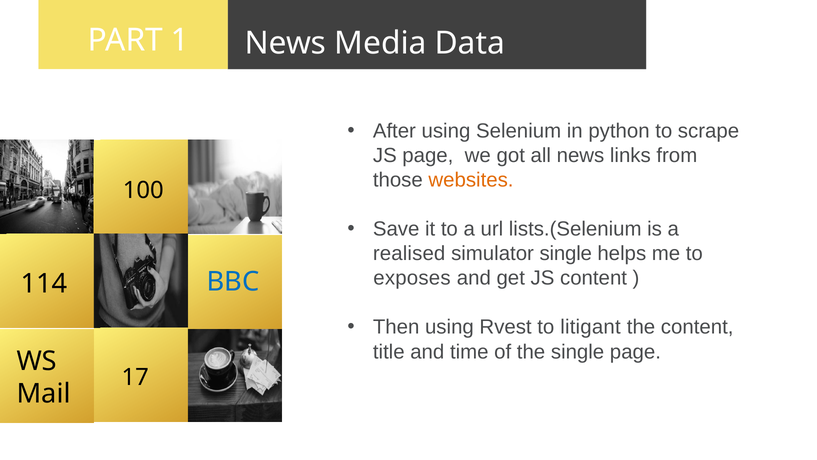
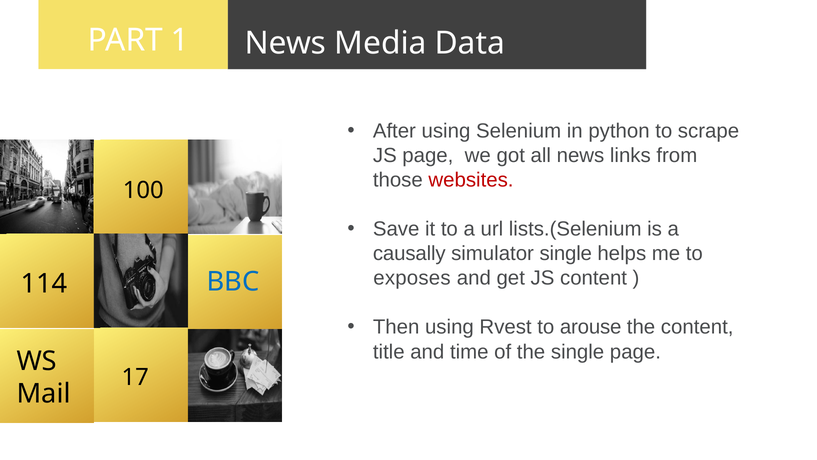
websites colour: orange -> red
realised: realised -> causally
litigant: litigant -> arouse
